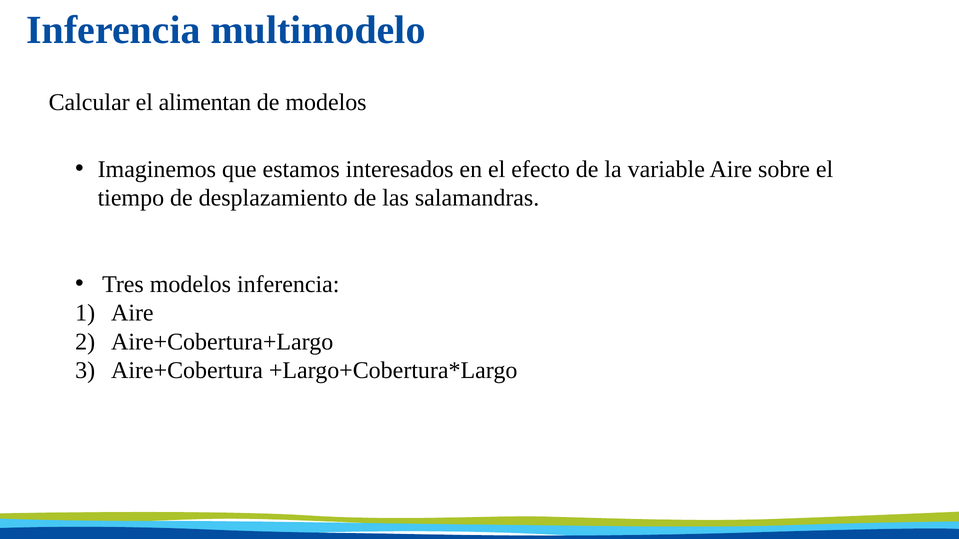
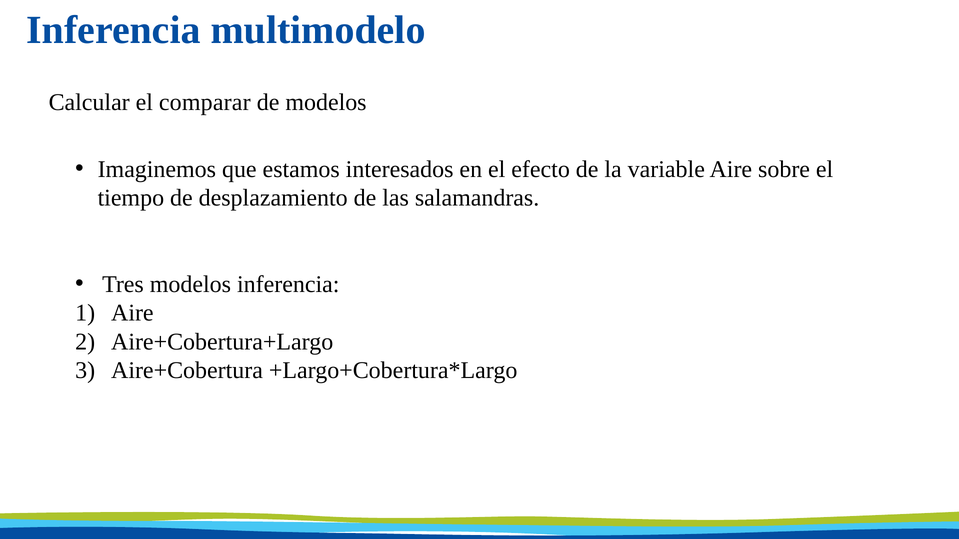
alimentan: alimentan -> comparar
